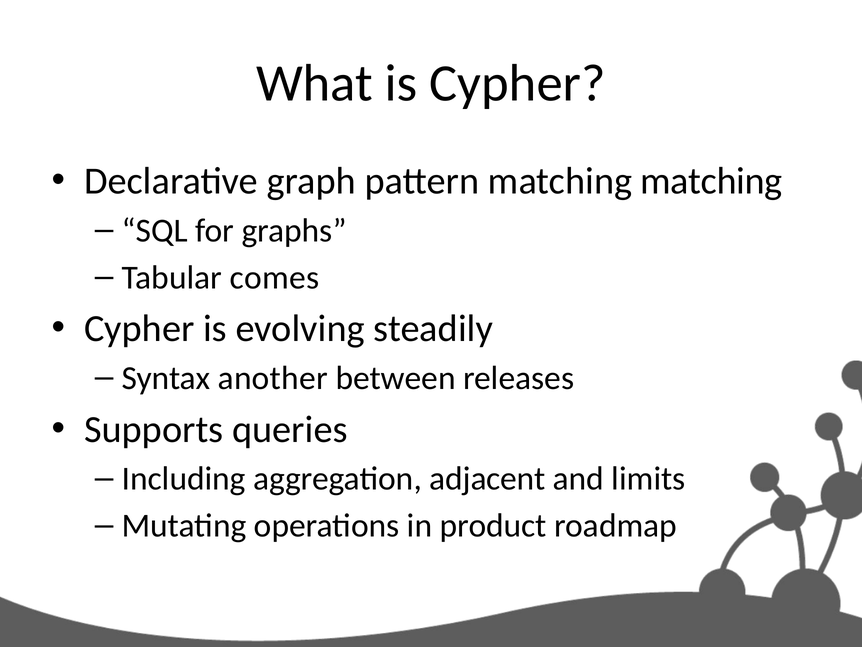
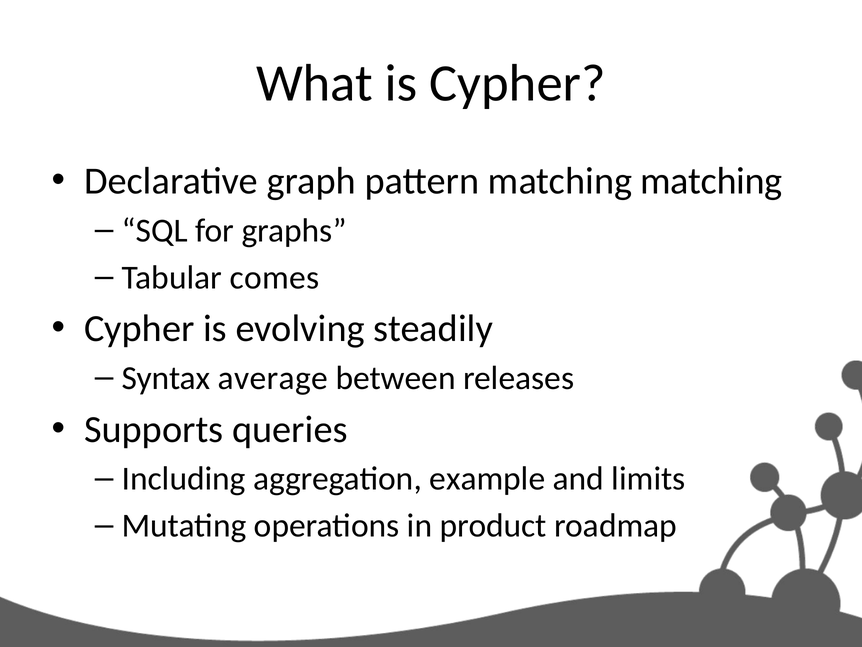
another: another -> average
adjacent: adjacent -> example
